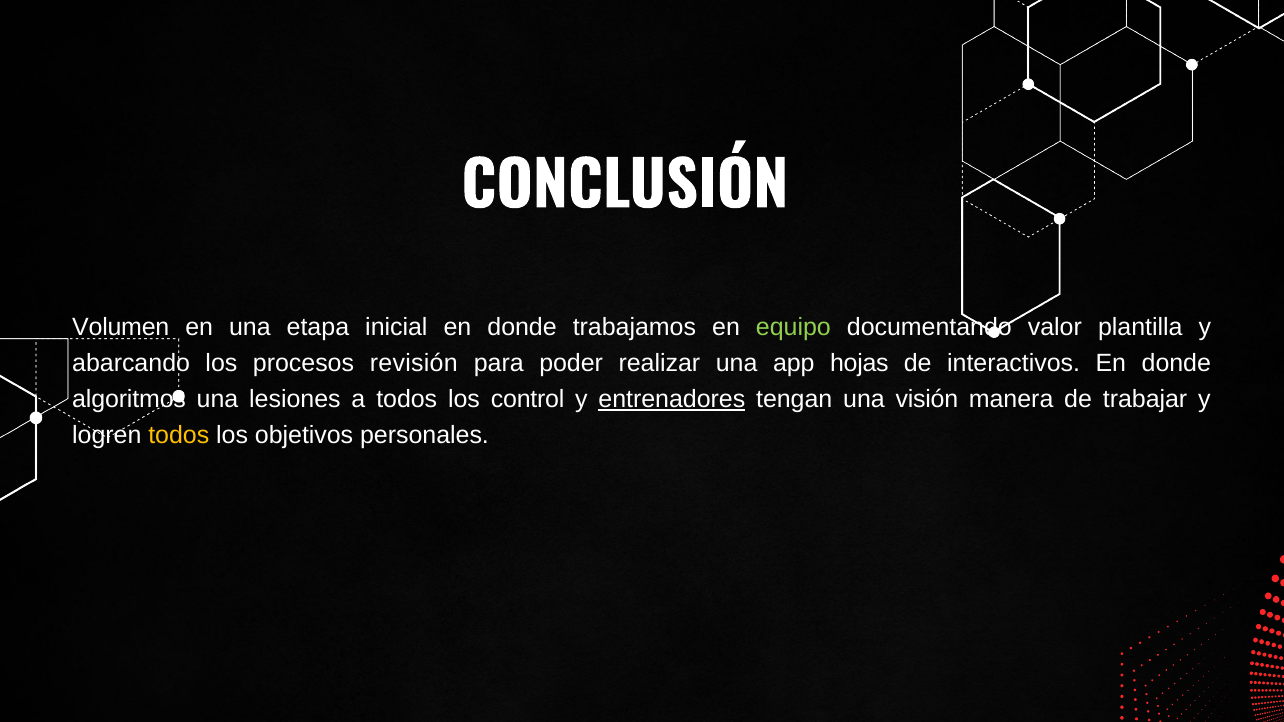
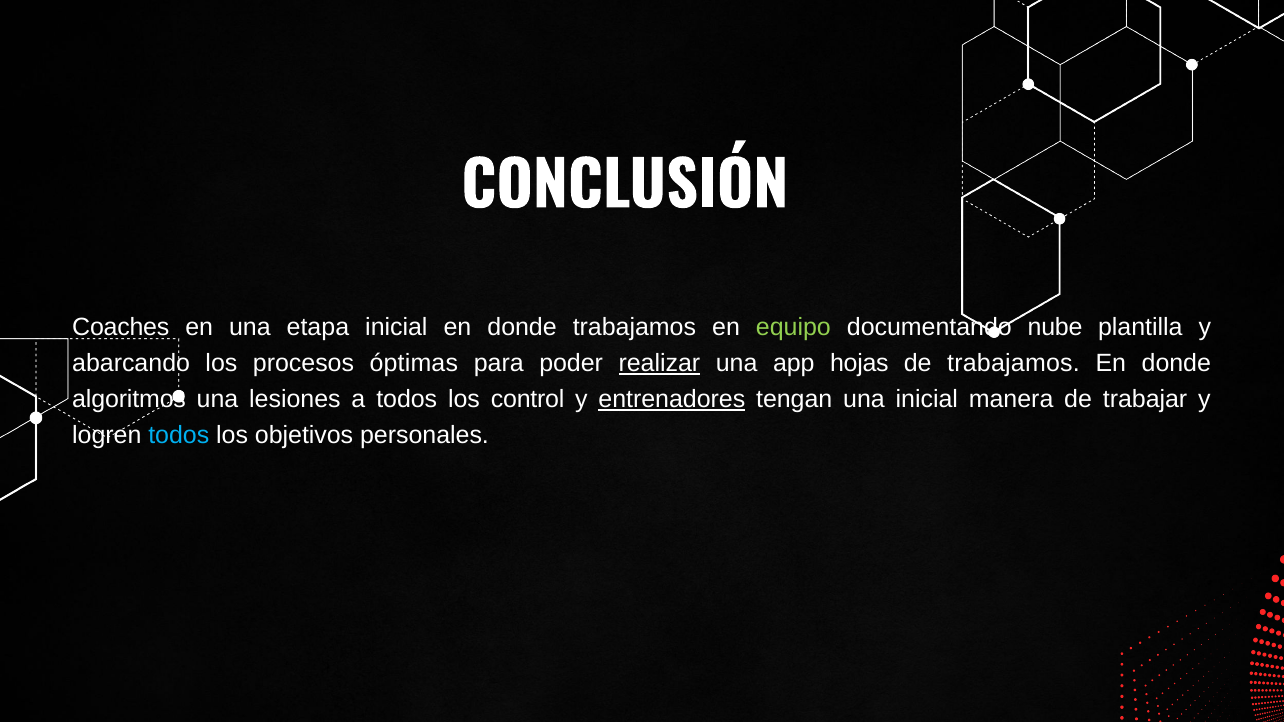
Volumen: Volumen -> Coaches
valor: valor -> nube
revisión: revisión -> óptimas
realizar underline: none -> present
de interactivos: interactivos -> trabajamos
una visión: visión -> inicial
todos at (179, 435) colour: yellow -> light blue
